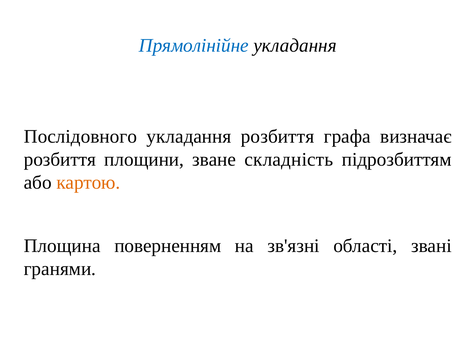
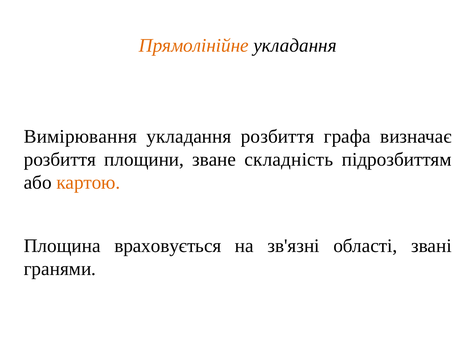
Прямолінійне colour: blue -> orange
Послідовного: Послідовного -> Вимірювання
поверненням: поверненням -> враховується
